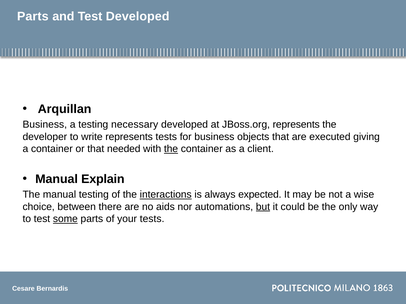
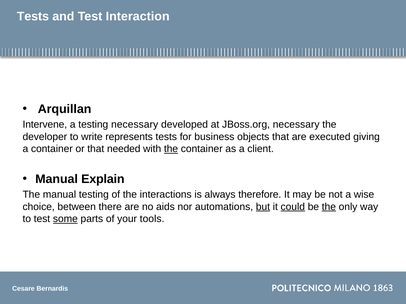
Parts at (33, 17): Parts -> Tests
Test Developed: Developed -> Interaction
Business at (45, 125): Business -> Intervene
JBoss.org represents: represents -> necessary
interactions underline: present -> none
expected: expected -> therefore
could underline: none -> present
the at (329, 207) underline: none -> present
your tests: tests -> tools
